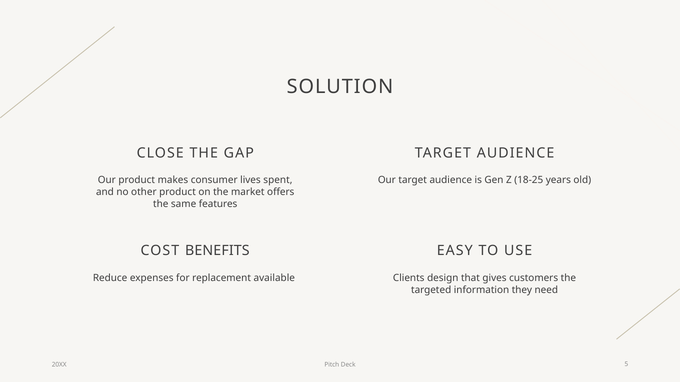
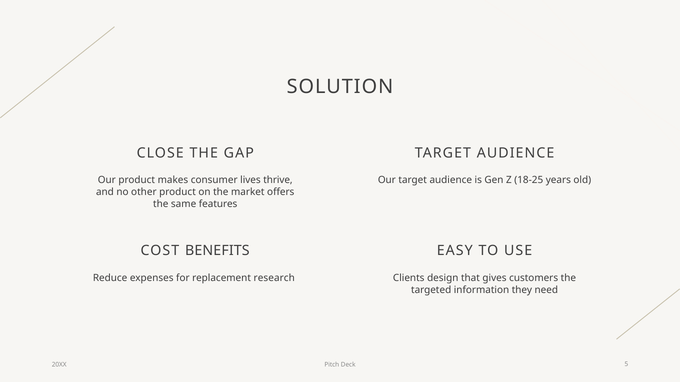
spent: spent -> thrive
available: available -> research
